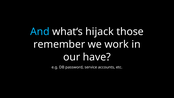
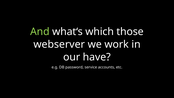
And colour: light blue -> light green
hijack: hijack -> which
remember: remember -> webserver
